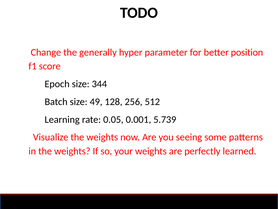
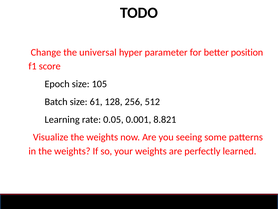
generally: generally -> universal
344: 344 -> 105
49: 49 -> 61
5.739: 5.739 -> 8.821
